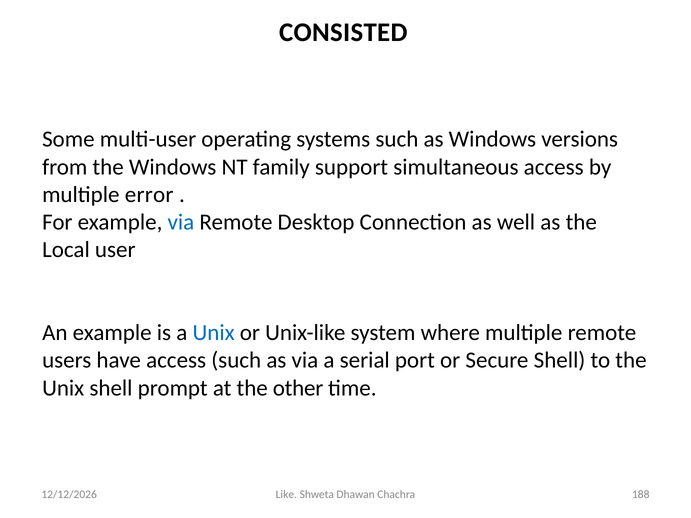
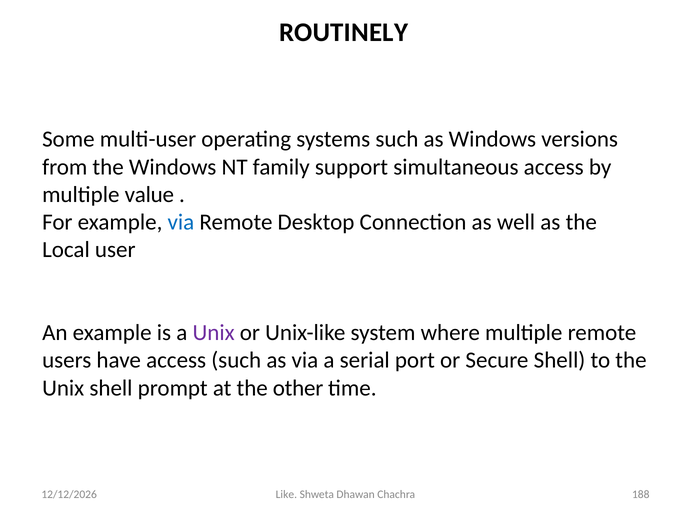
CONSISTED: CONSISTED -> ROUTINELY
error: error -> value
Unix at (214, 333) colour: blue -> purple
